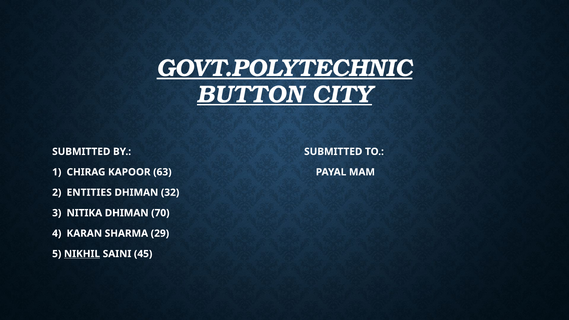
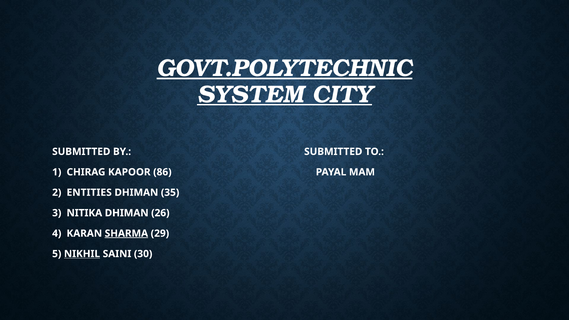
BUTTON: BUTTON -> SYSTEM
63: 63 -> 86
32: 32 -> 35
70: 70 -> 26
SHARMA underline: none -> present
45: 45 -> 30
